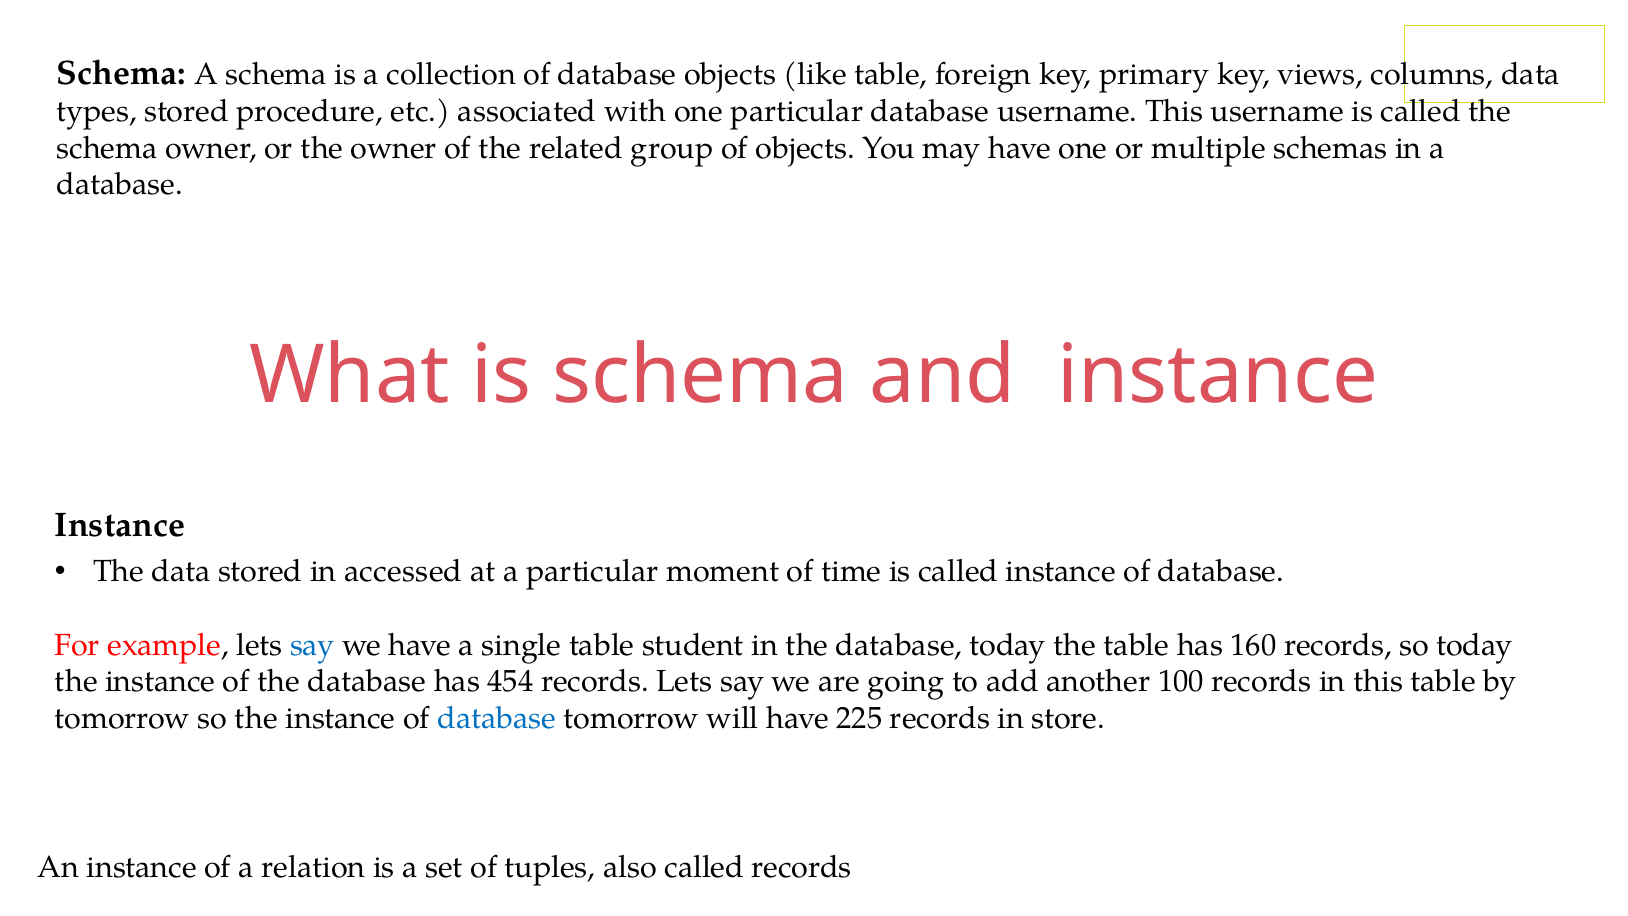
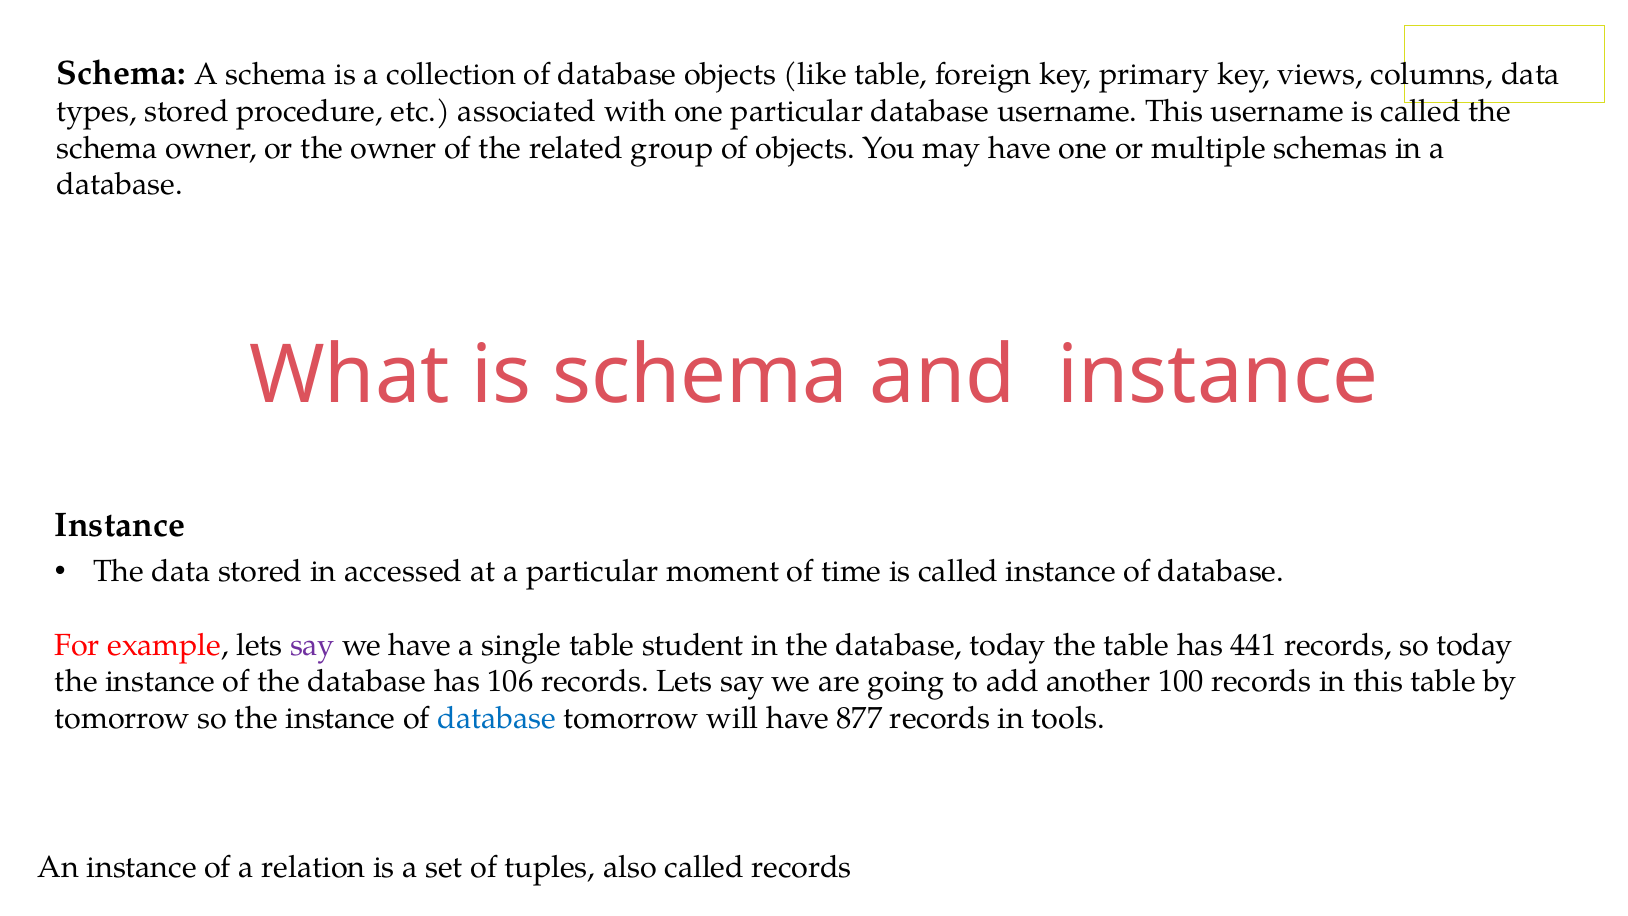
say at (313, 645) colour: blue -> purple
160: 160 -> 441
454: 454 -> 106
225: 225 -> 877
store: store -> tools
